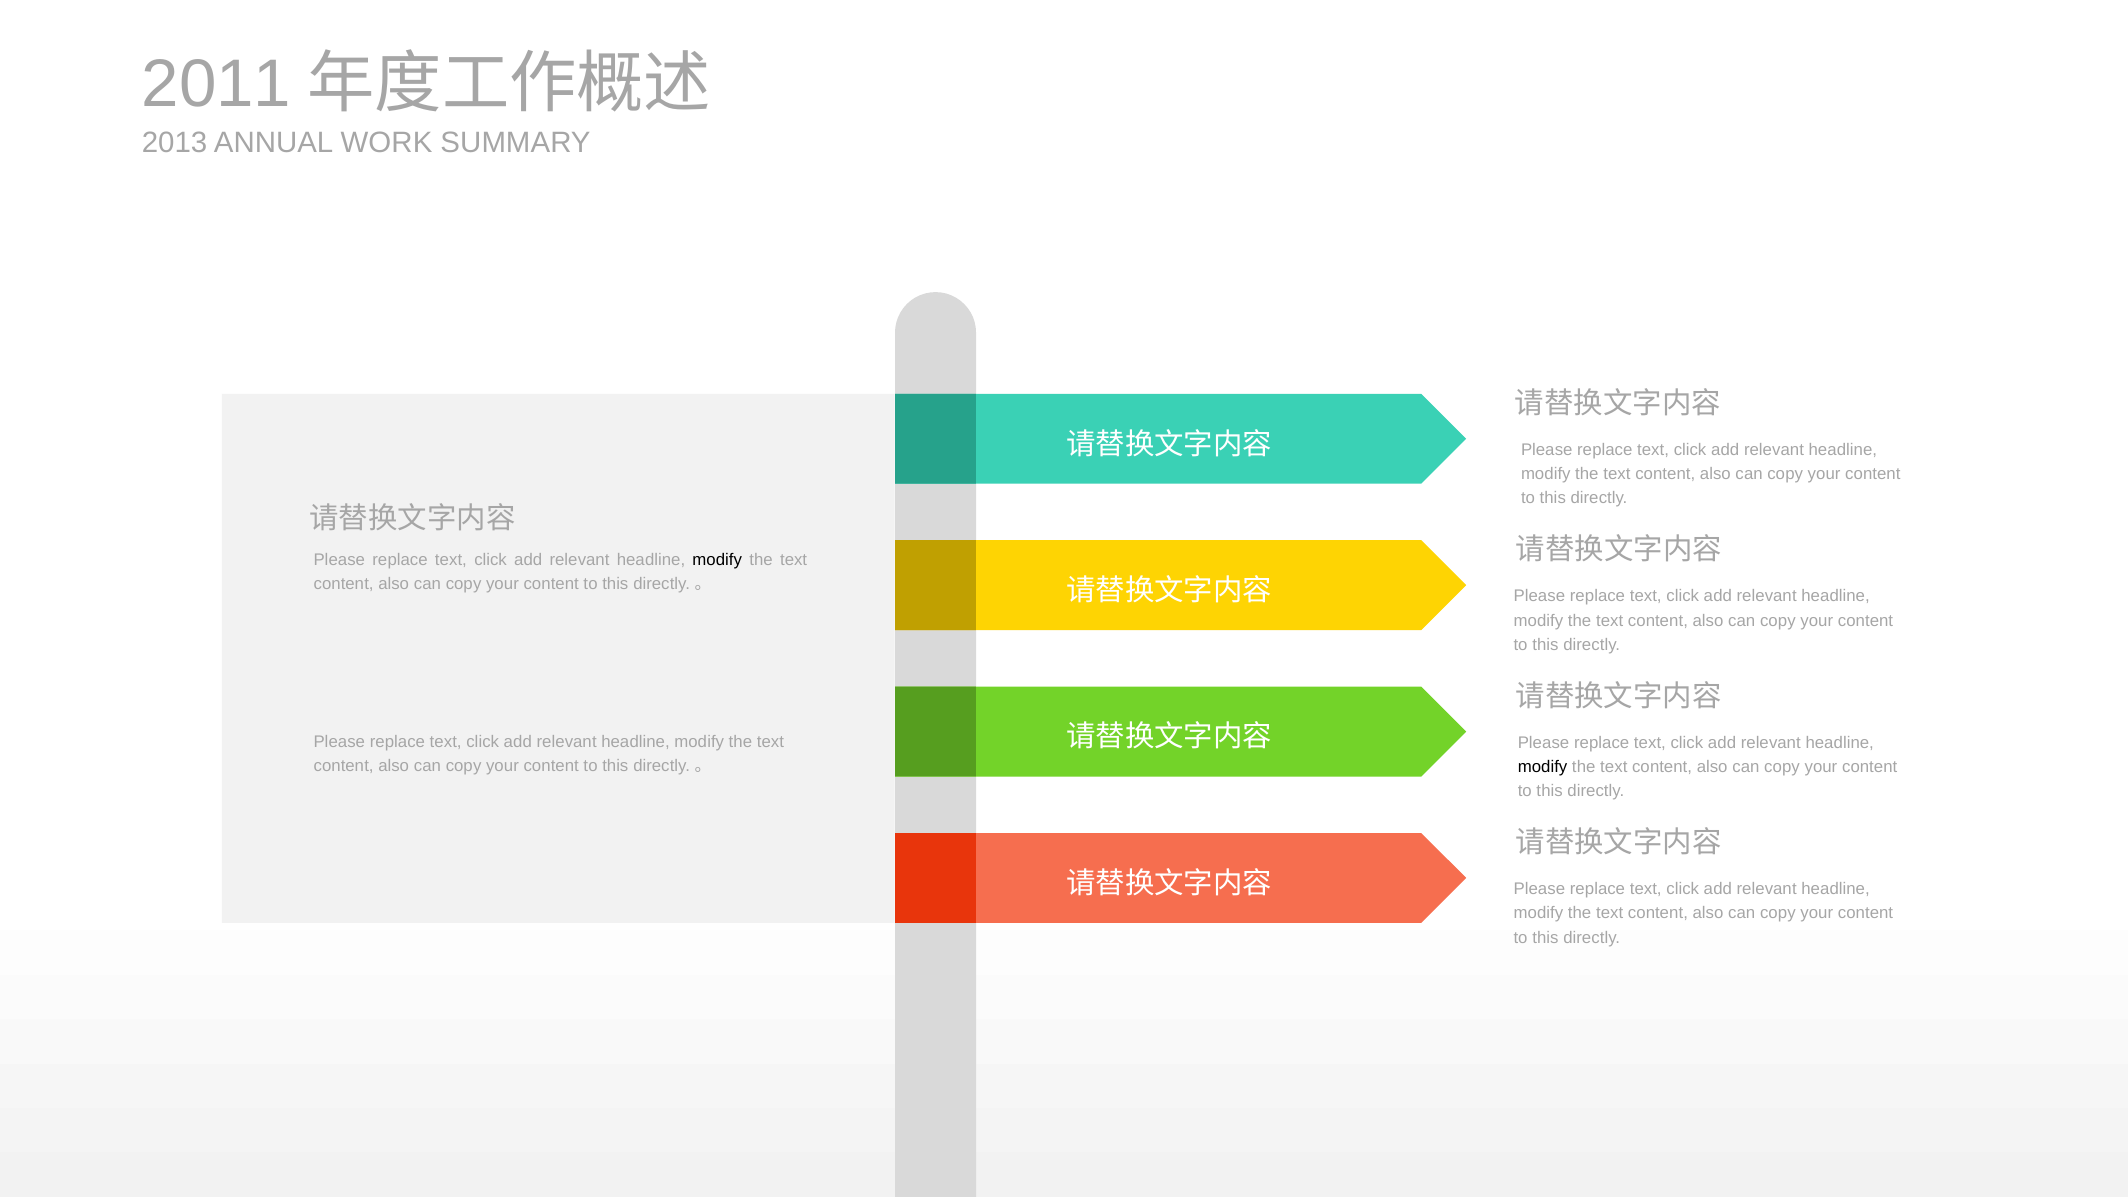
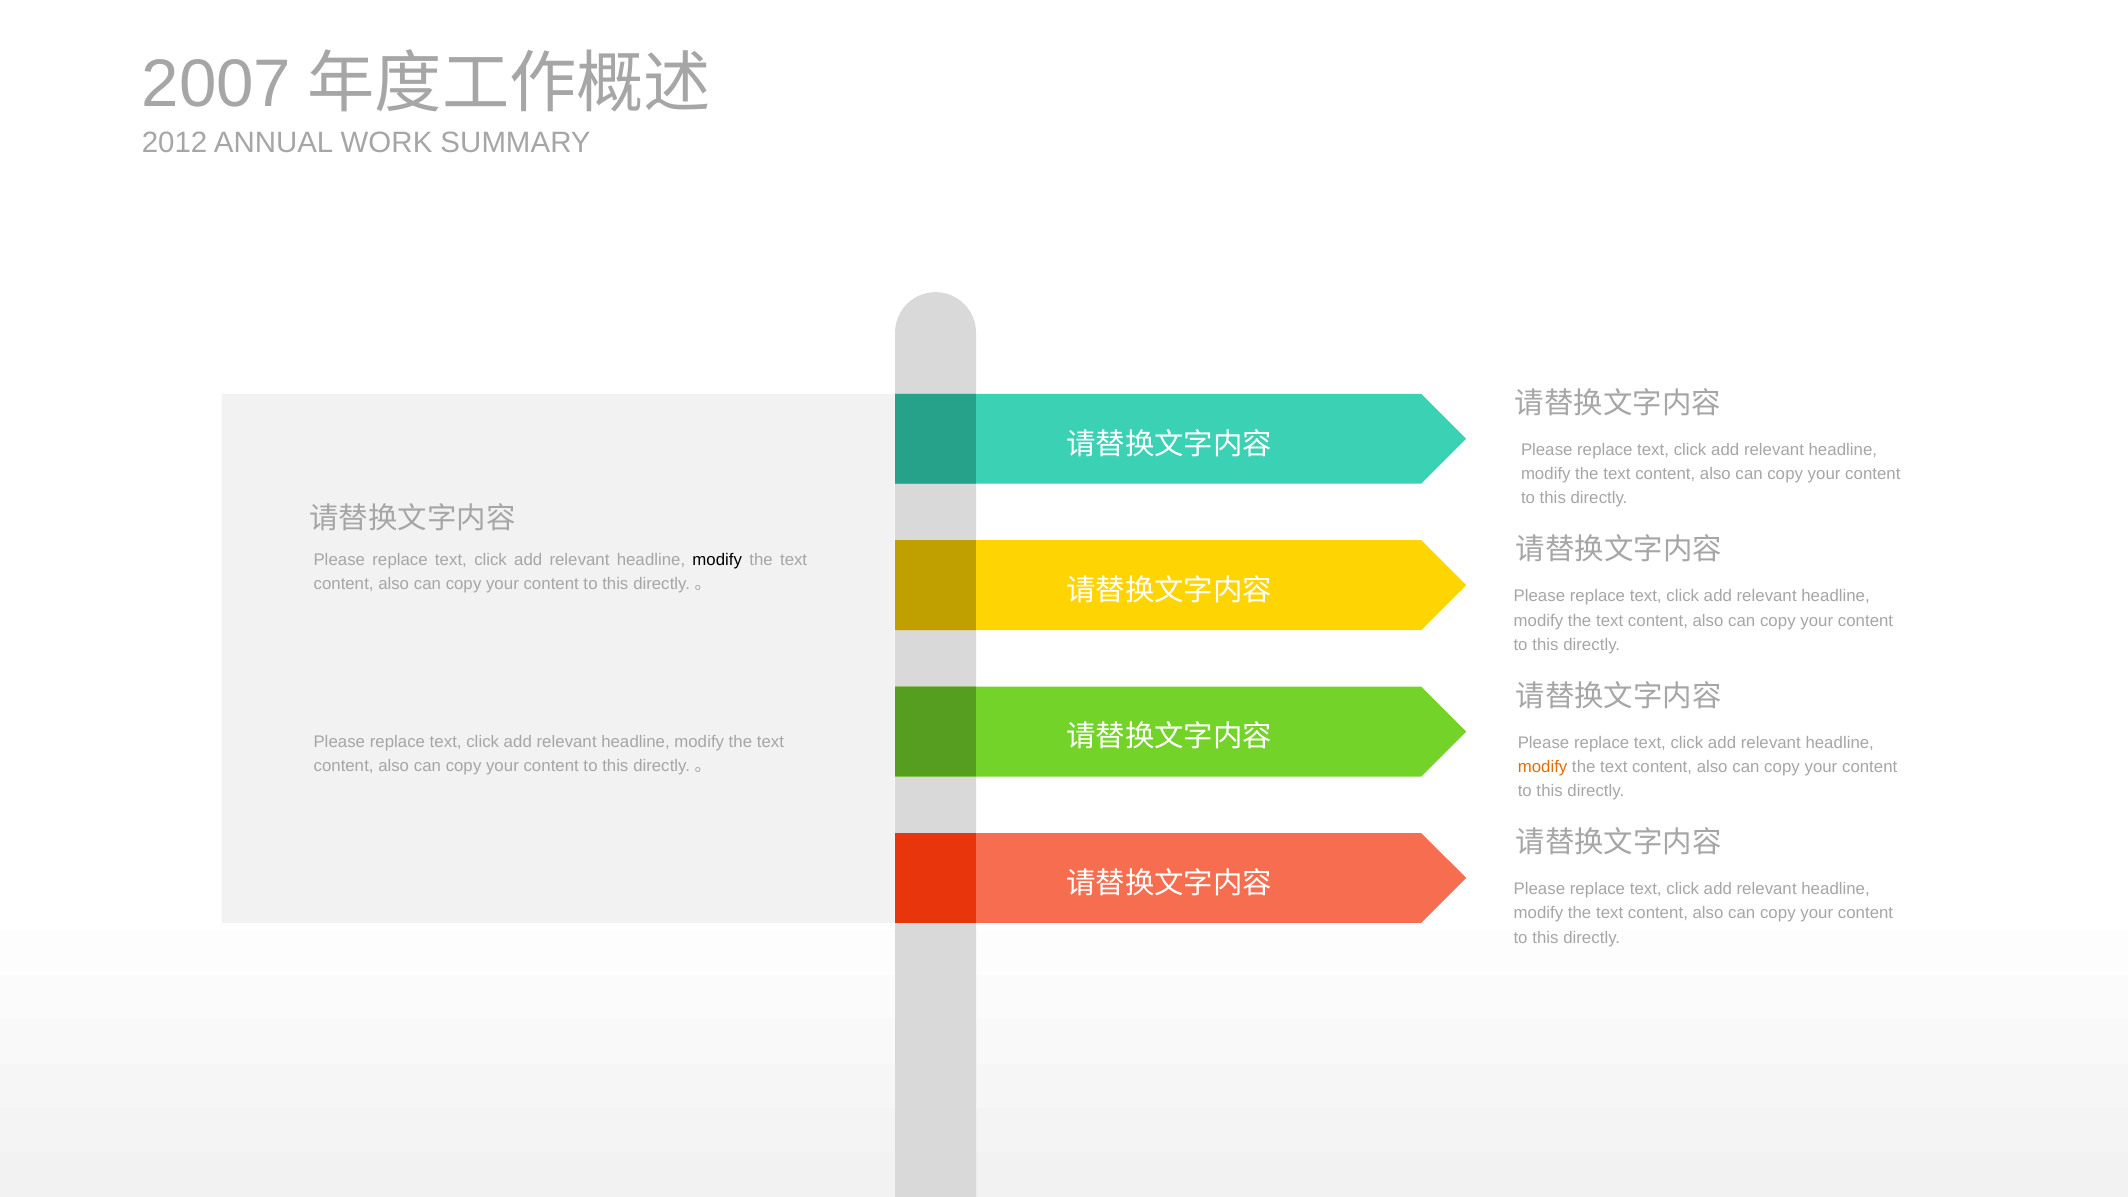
2011: 2011 -> 2007
2013: 2013 -> 2012
modify at (1543, 767) colour: black -> orange
